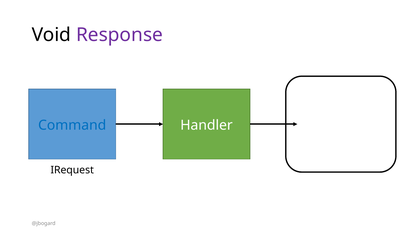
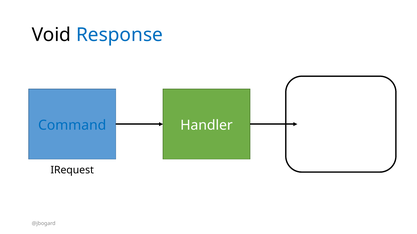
Response colour: purple -> blue
